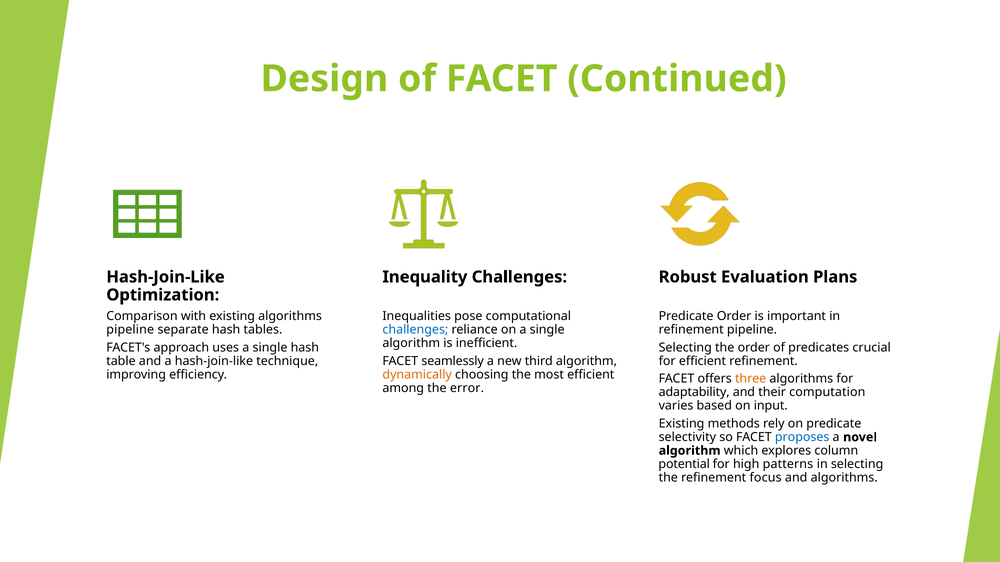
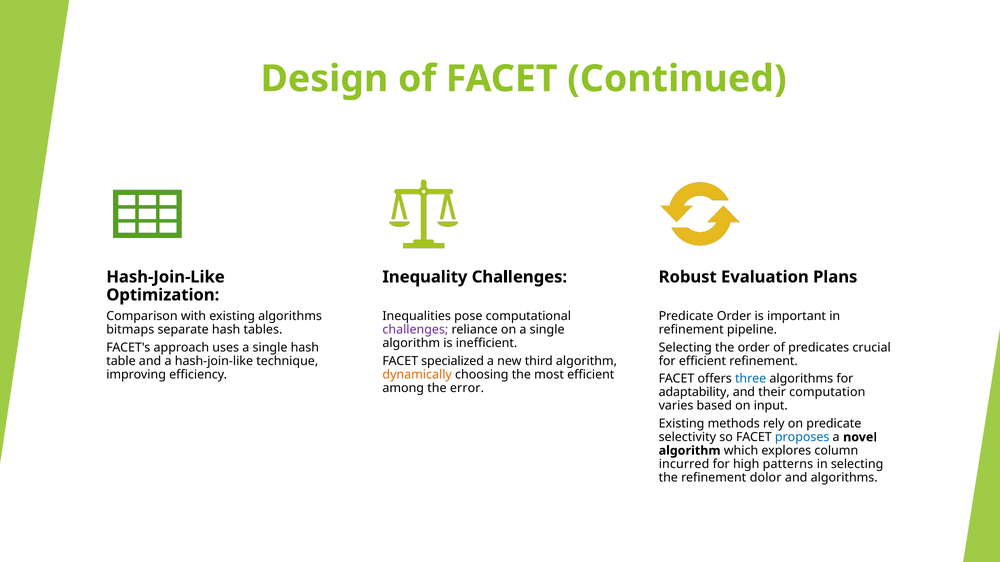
pipeline at (130, 330): pipeline -> bitmaps
challenges at (415, 330) colour: blue -> purple
seamlessly: seamlessly -> specialized
three colour: orange -> blue
potential: potential -> incurred
focus: focus -> dolor
